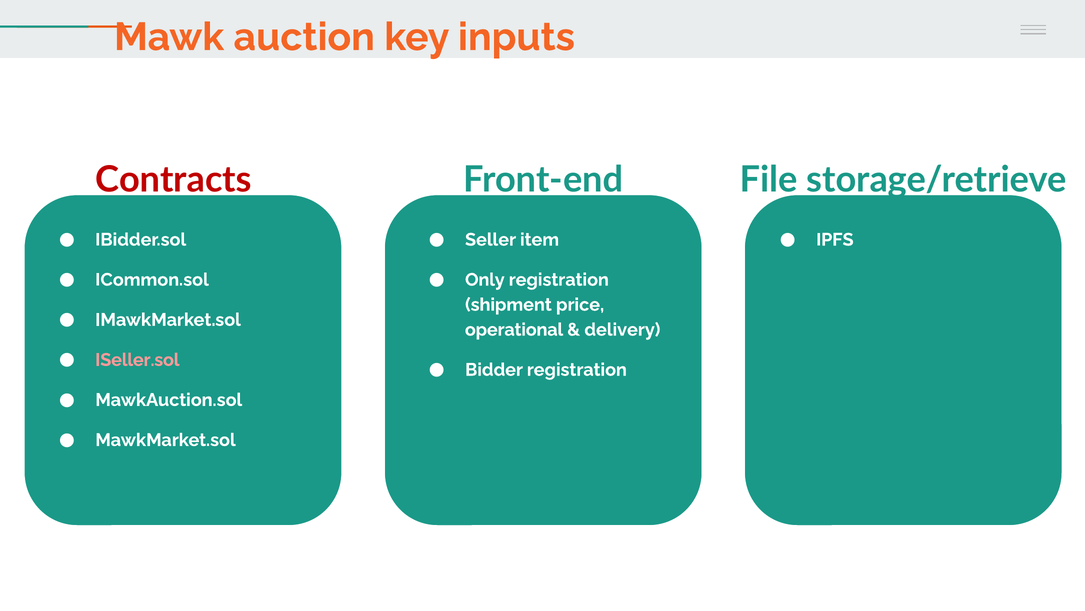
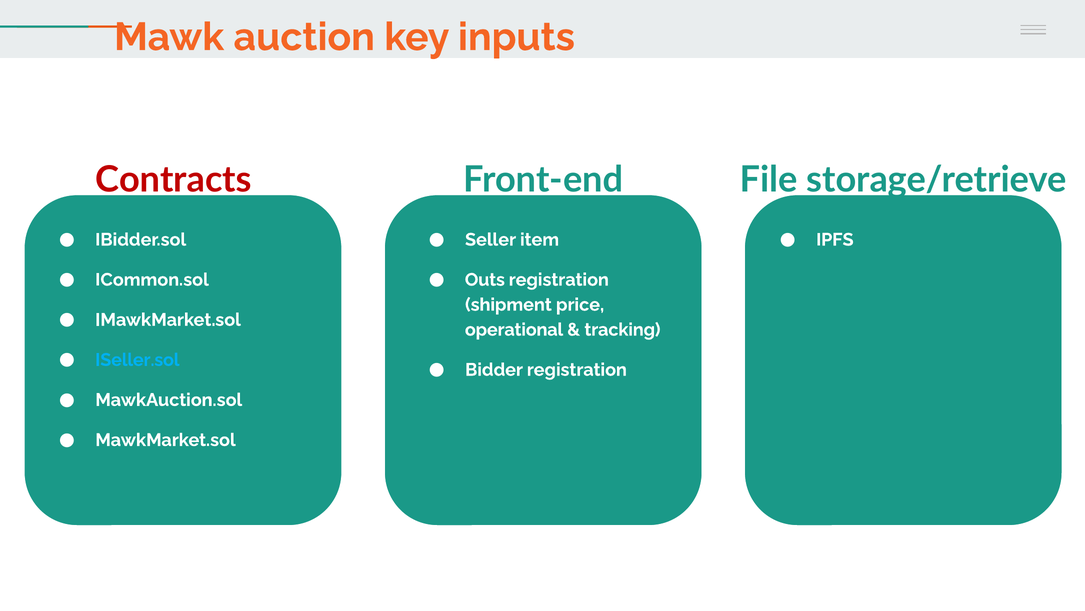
Only: Only -> Outs
delivery: delivery -> tracking
ISeller.sol colour: pink -> light blue
